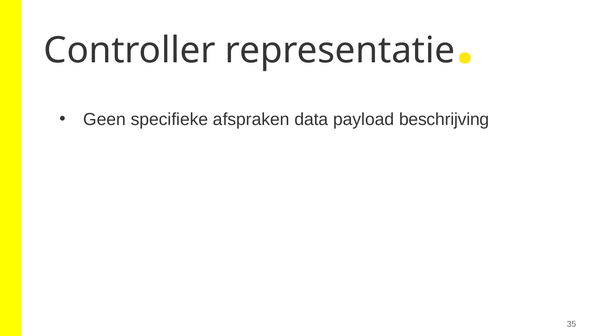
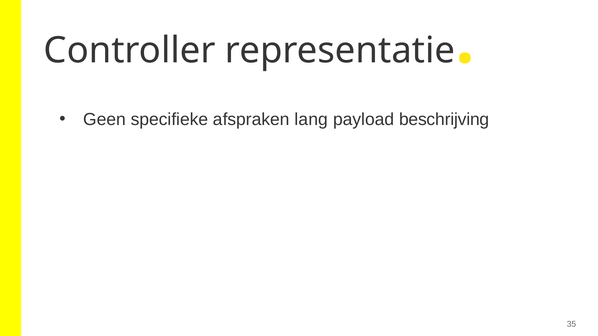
data: data -> lang
